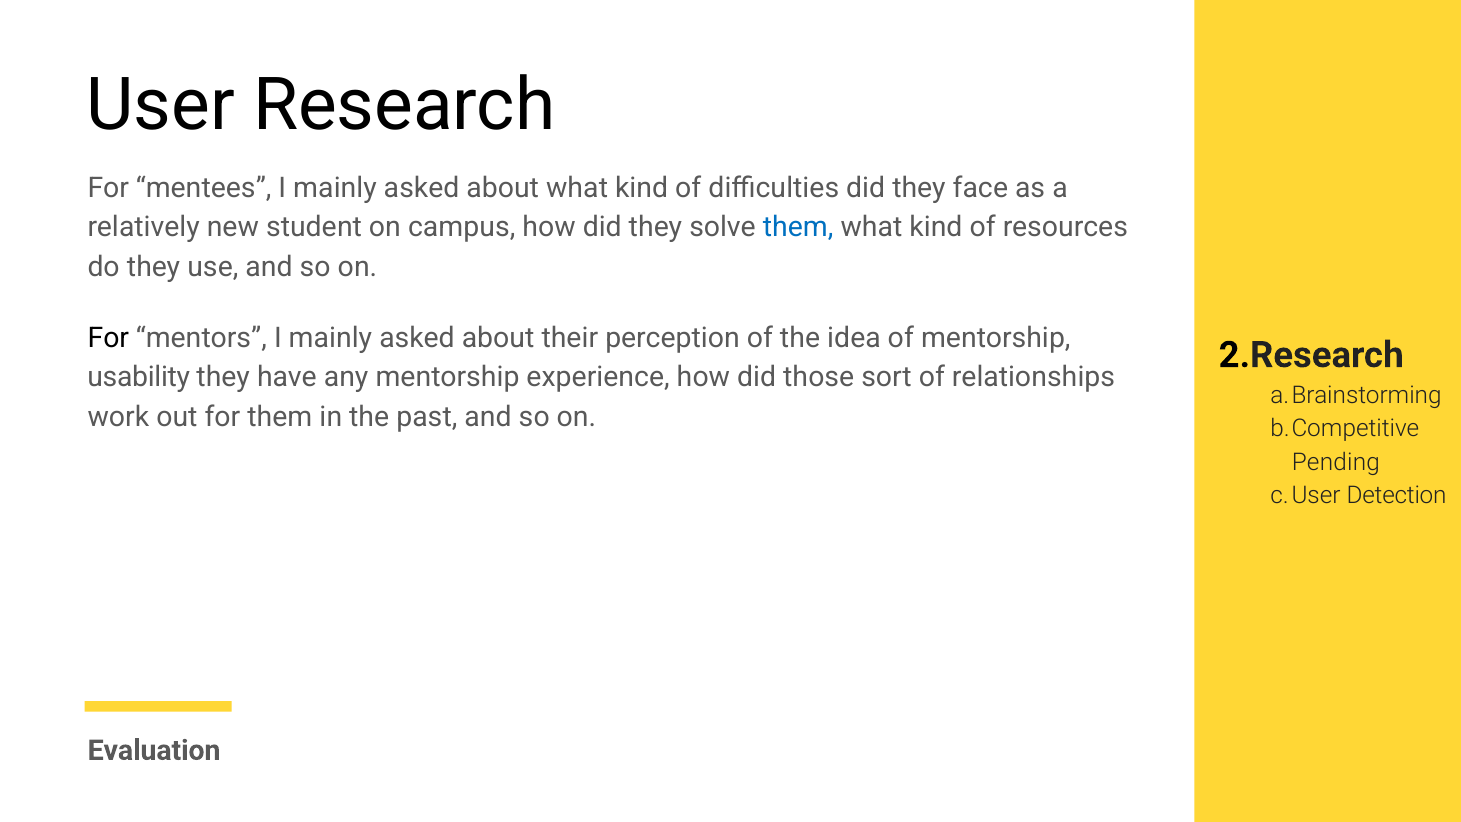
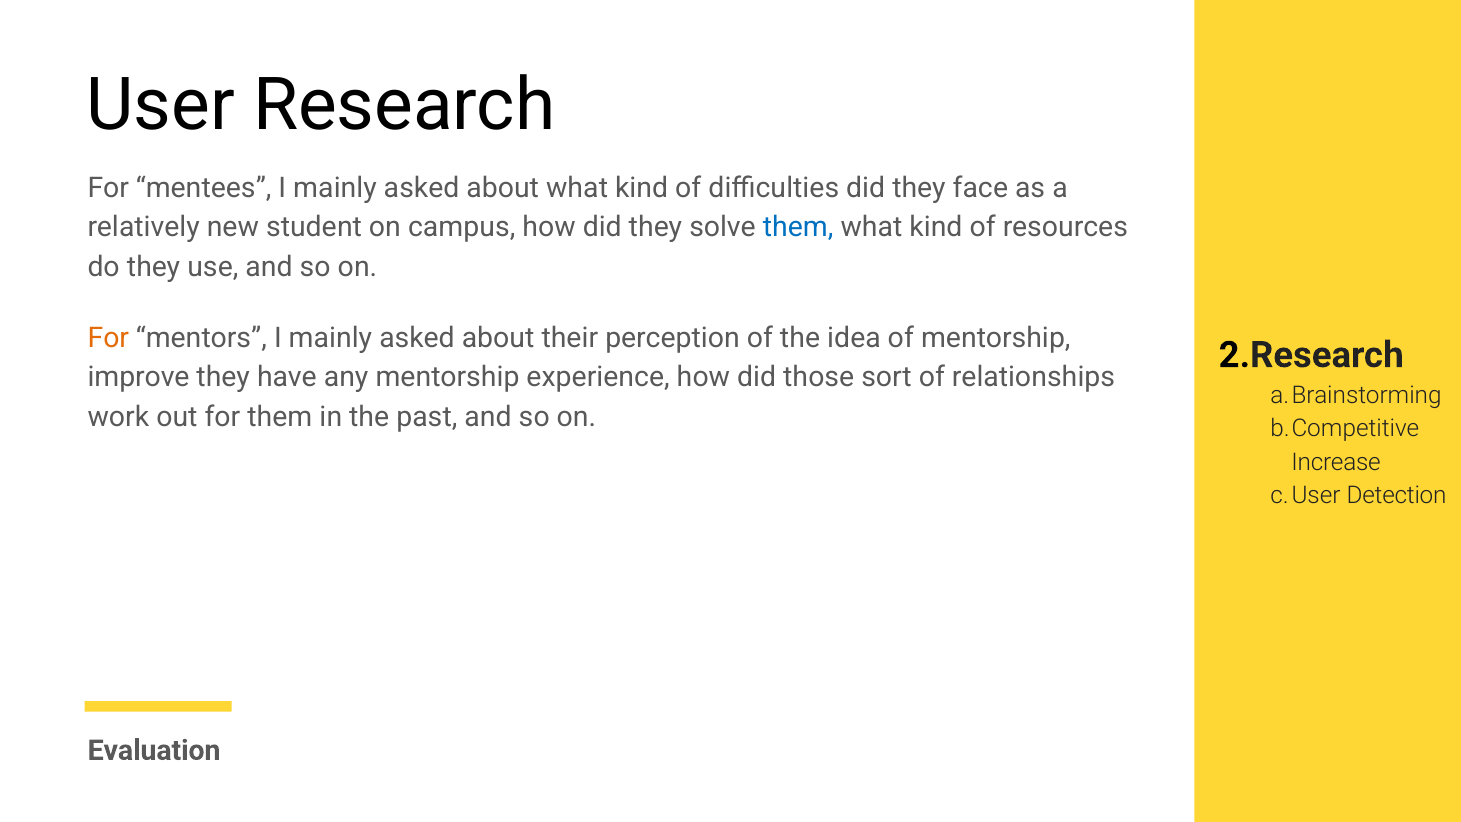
For at (108, 338) colour: black -> orange
usability: usability -> improve
Pending: Pending -> Increase
